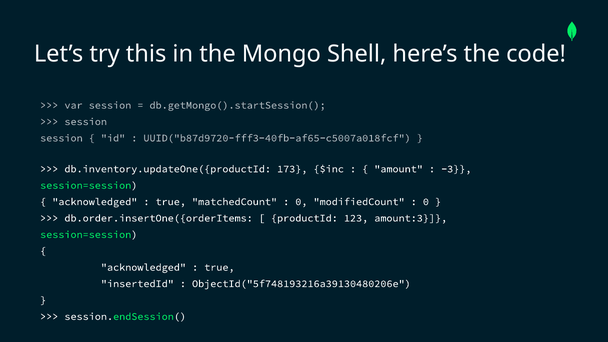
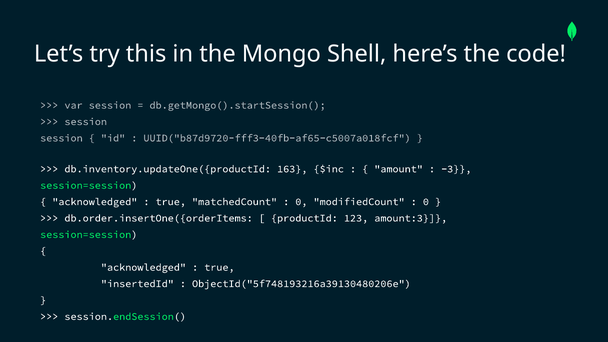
173: 173 -> 163
